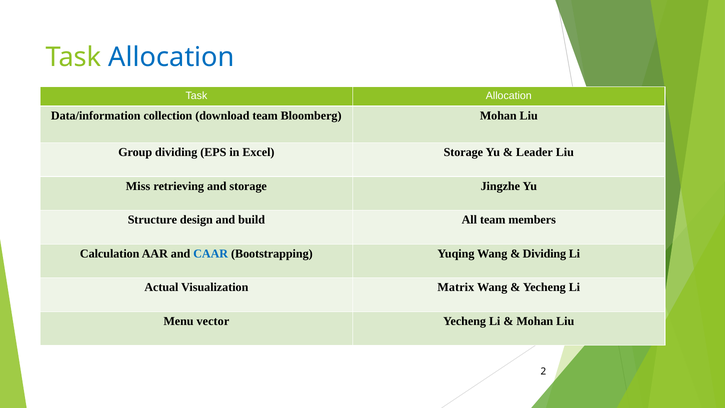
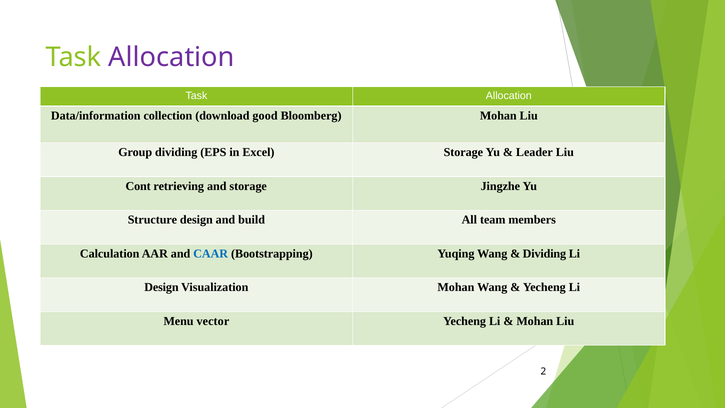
Allocation at (172, 57) colour: blue -> purple
download team: team -> good
Miss: Miss -> Cont
Actual at (161, 287): Actual -> Design
Visualization Matrix: Matrix -> Mohan
